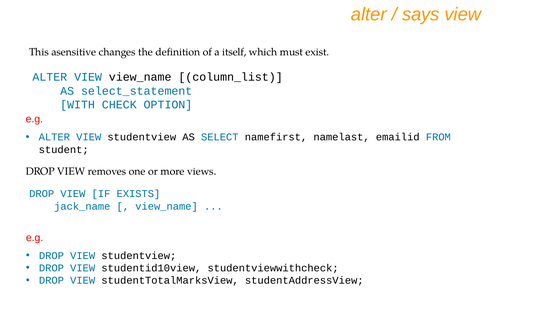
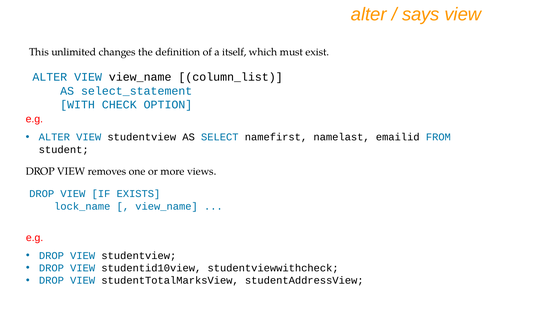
asensitive: asensitive -> unlimited
jack_name: jack_name -> lock_name
